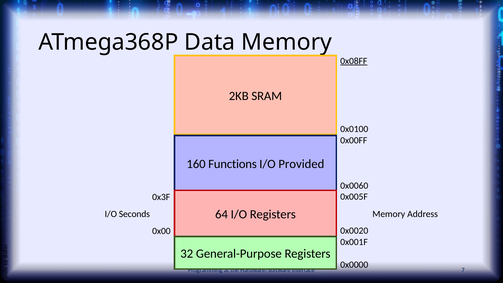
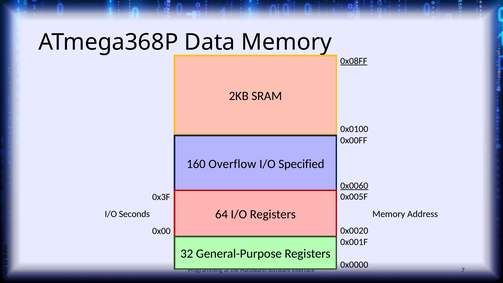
Functions: Functions -> Overflow
Provided: Provided -> Specified
0x0060 underline: none -> present
